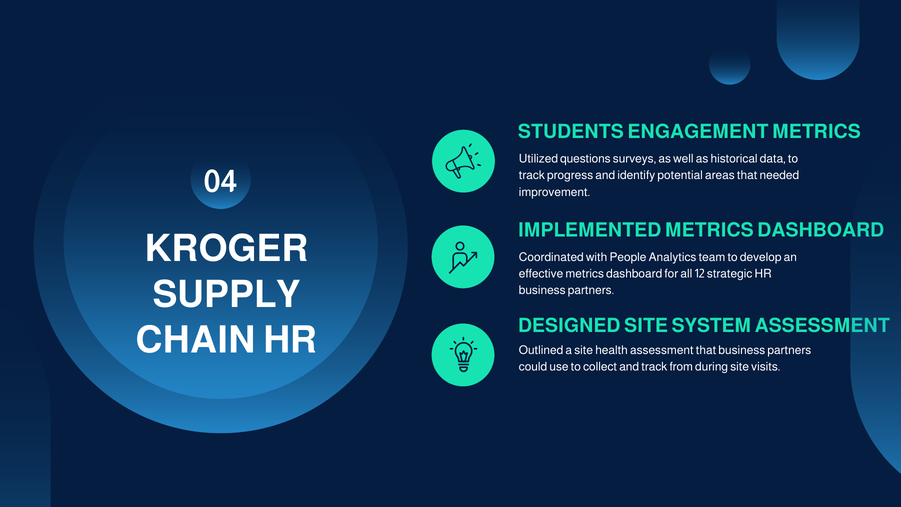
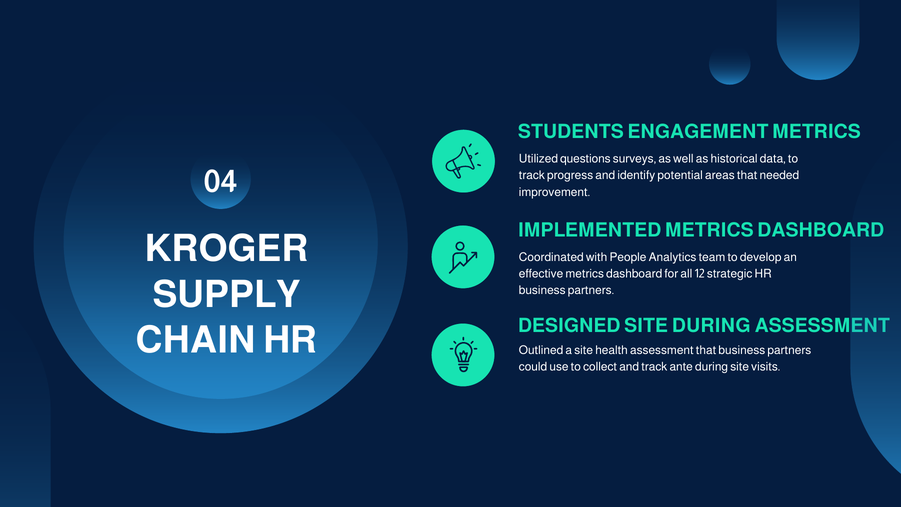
SITE SYSTEM: SYSTEM -> DURING
from: from -> ante
